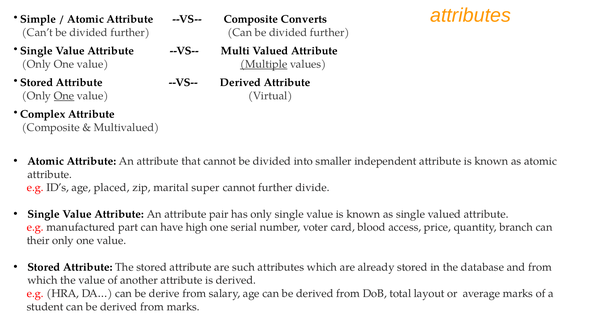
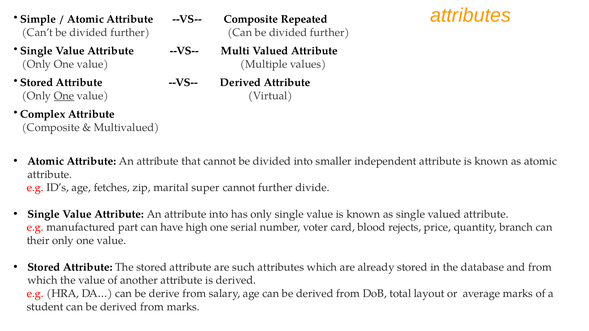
Converts: Converts -> Repeated
Multiple underline: present -> none
placed: placed -> fetches
attribute pair: pair -> into
access: access -> rejects
